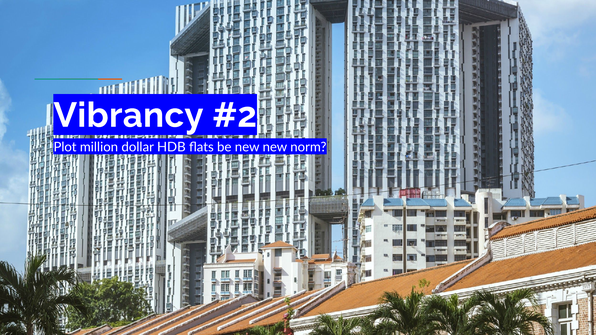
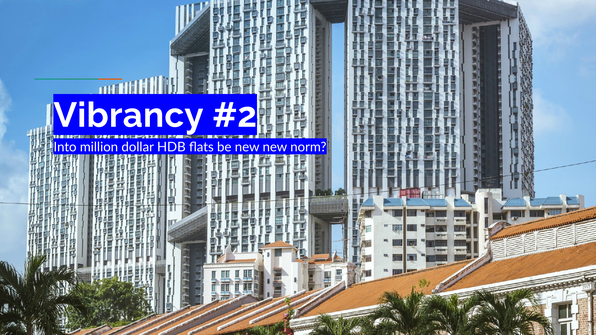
Plot: Plot -> Into
